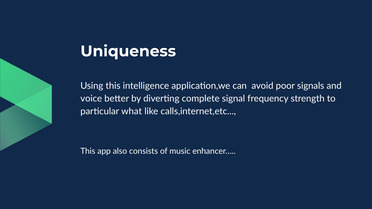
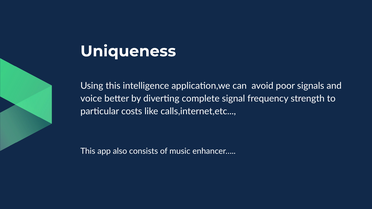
what: what -> costs
